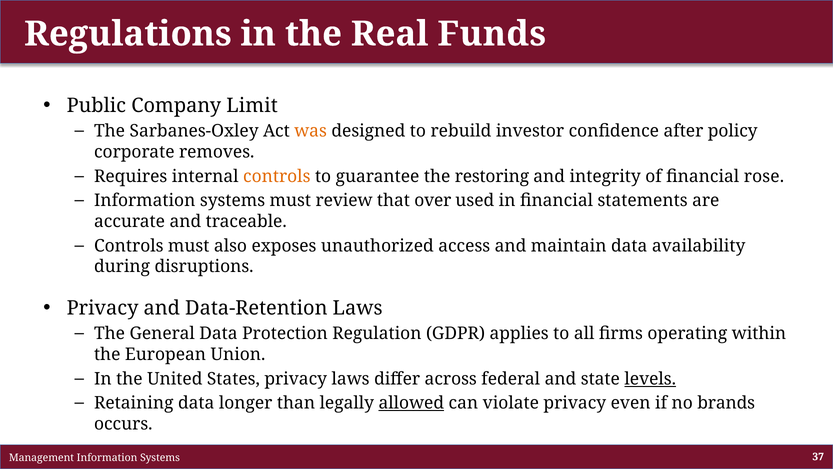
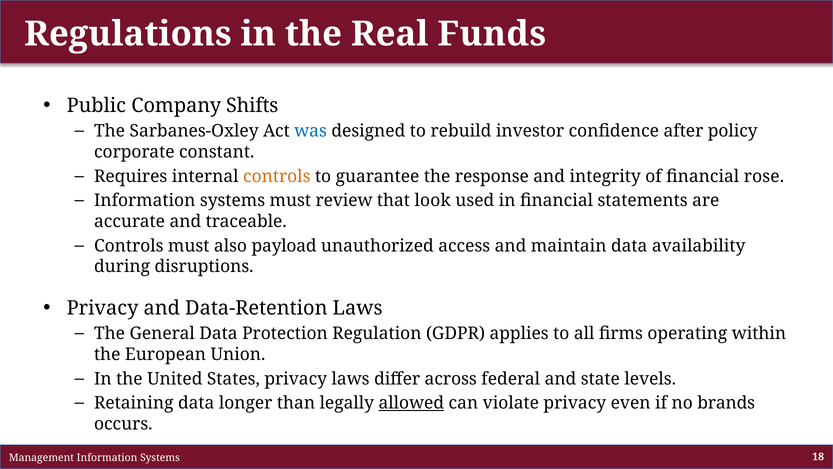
Limit: Limit -> Shifts
was colour: orange -> blue
removes: removes -> constant
restoring: restoring -> response
over: over -> look
exposes: exposes -> payload
levels underline: present -> none
37: 37 -> 18
